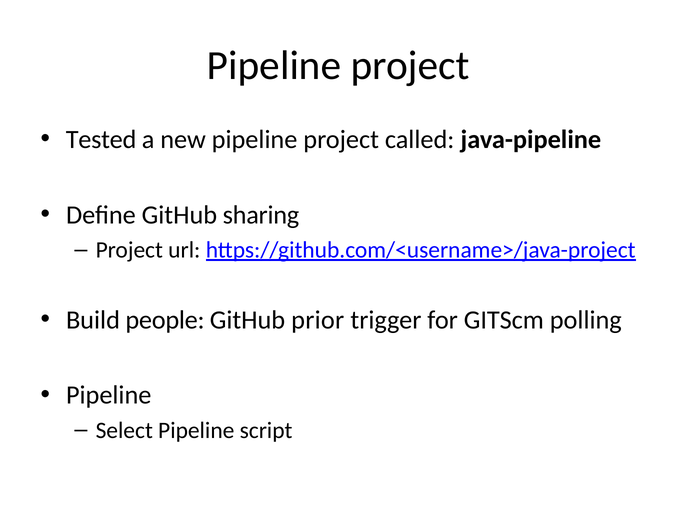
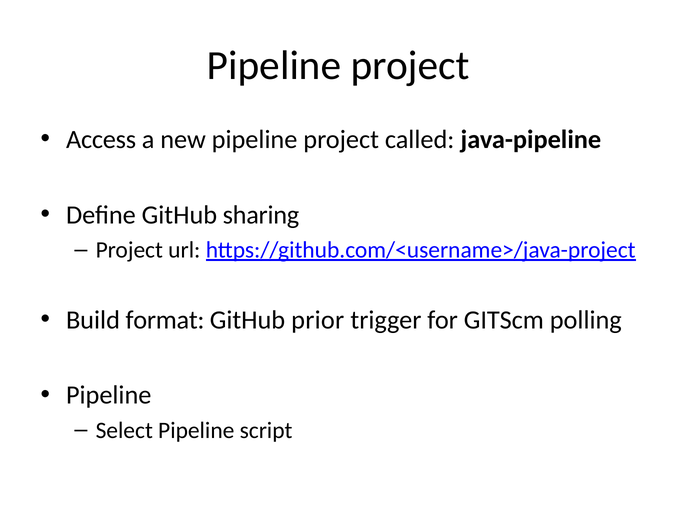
Tested: Tested -> Access
people: people -> format
